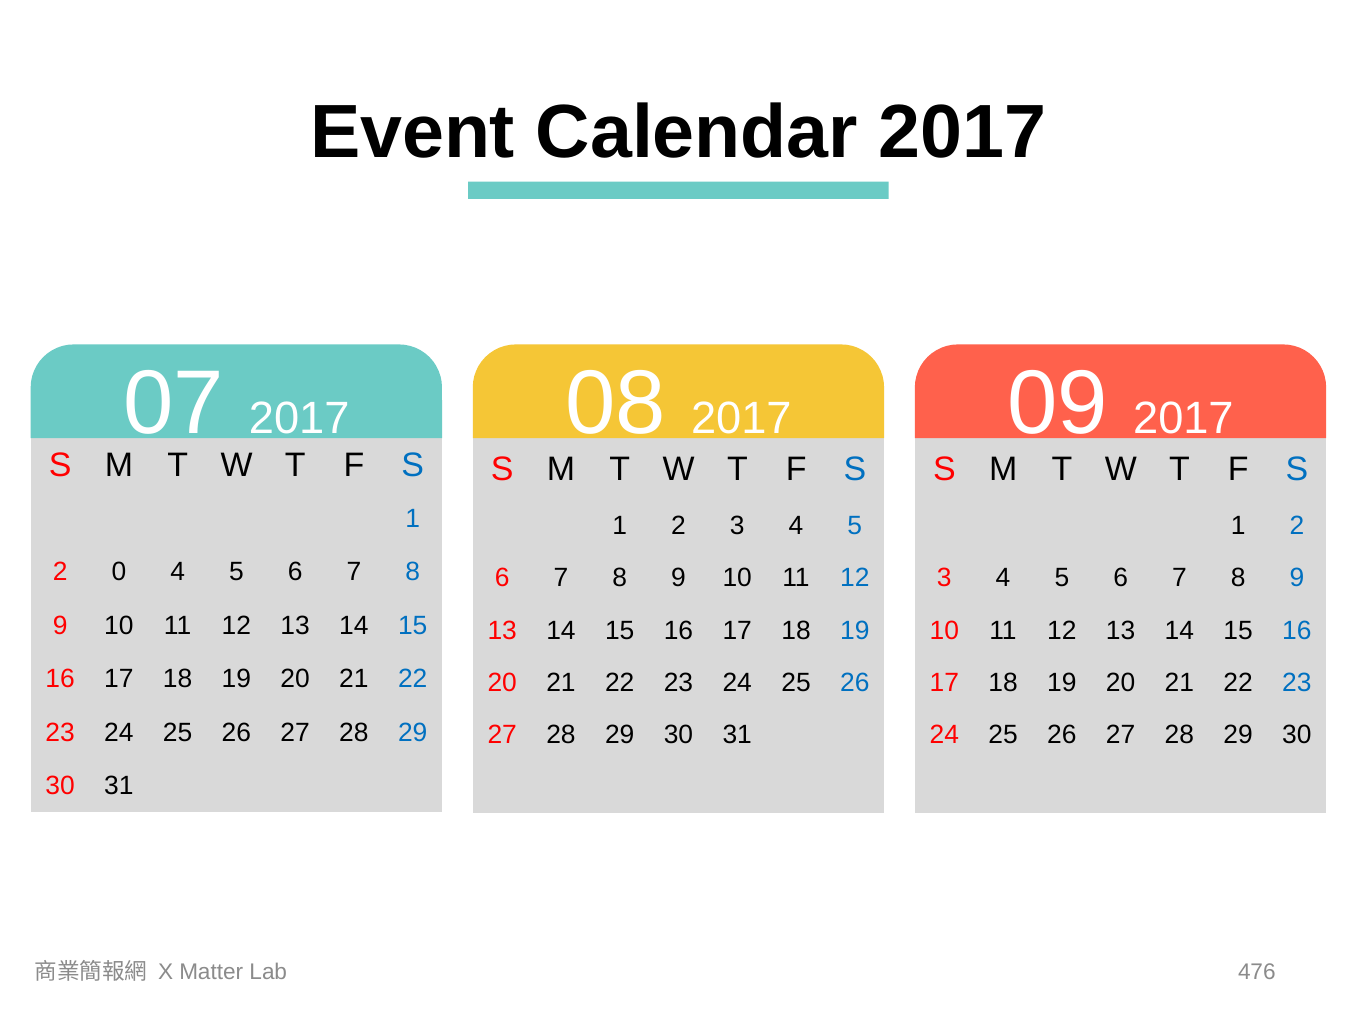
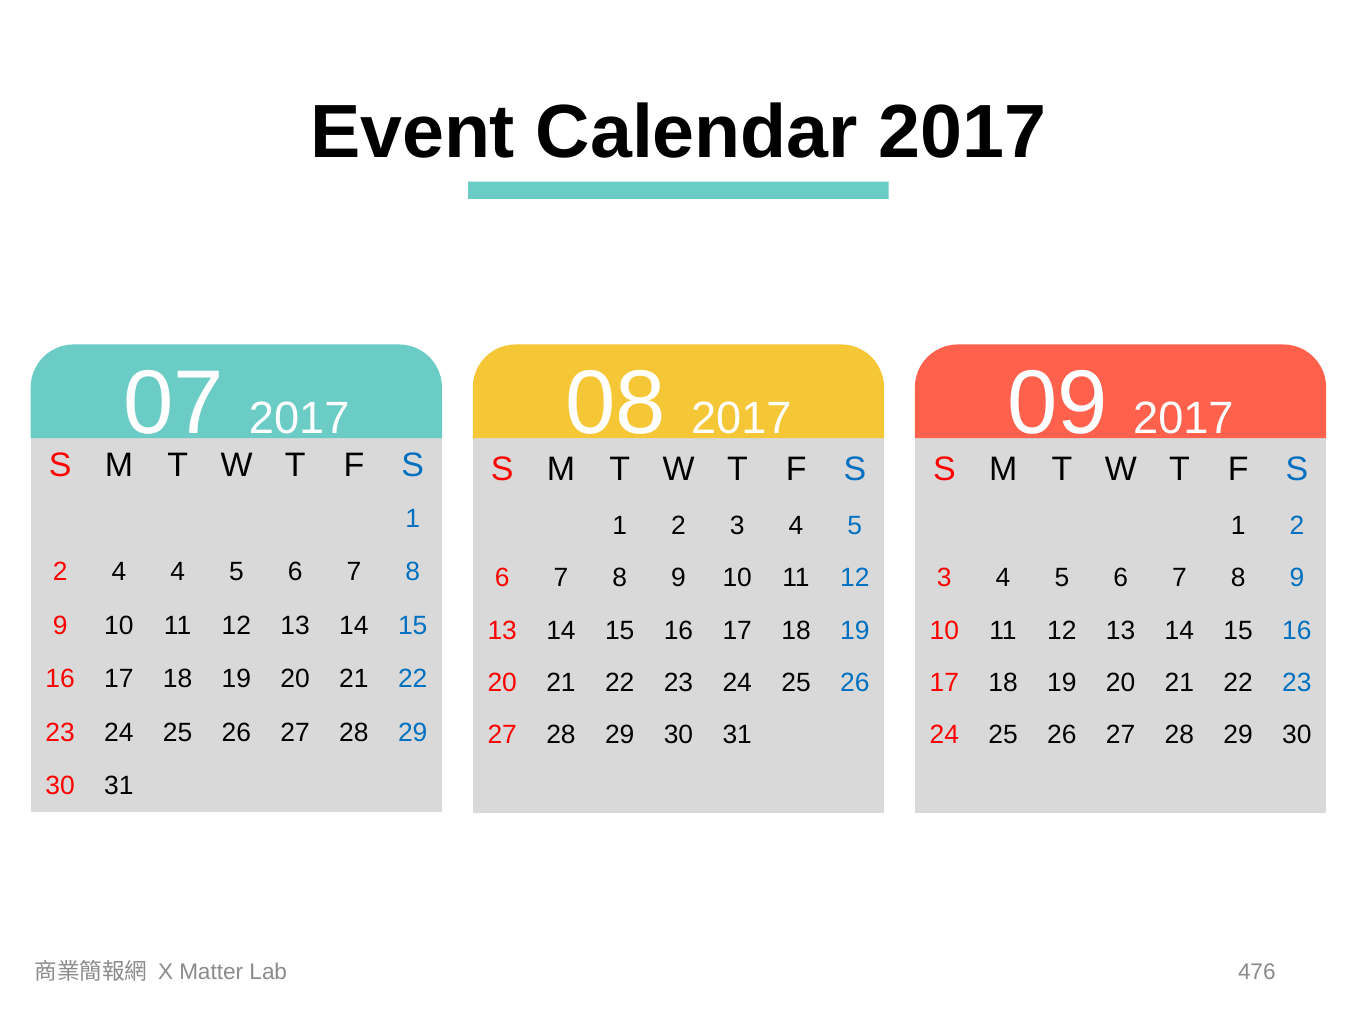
2 0: 0 -> 4
